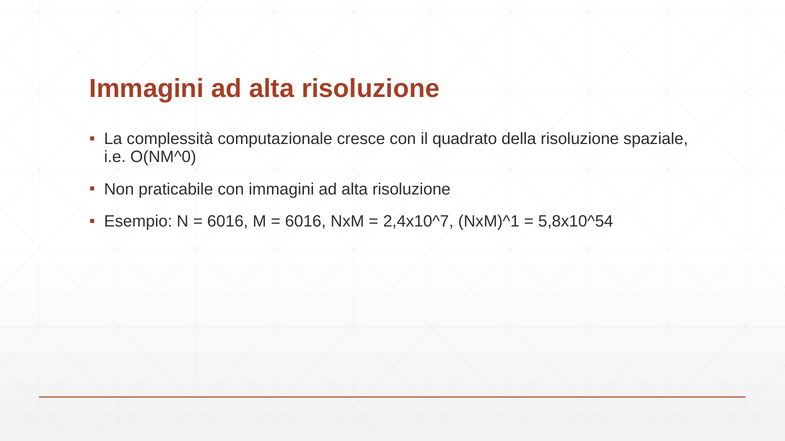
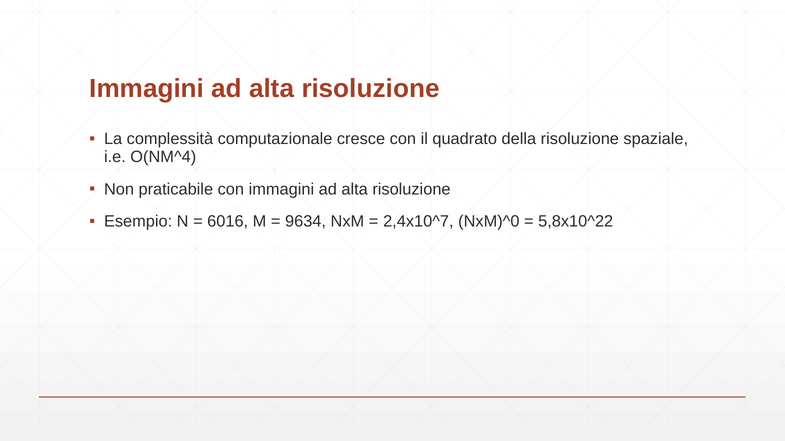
O(NM^0: O(NM^0 -> O(NM^4
6016 at (306, 222): 6016 -> 9634
NxM)^1: NxM)^1 -> NxM)^0
5,8x10^54: 5,8x10^54 -> 5,8x10^22
